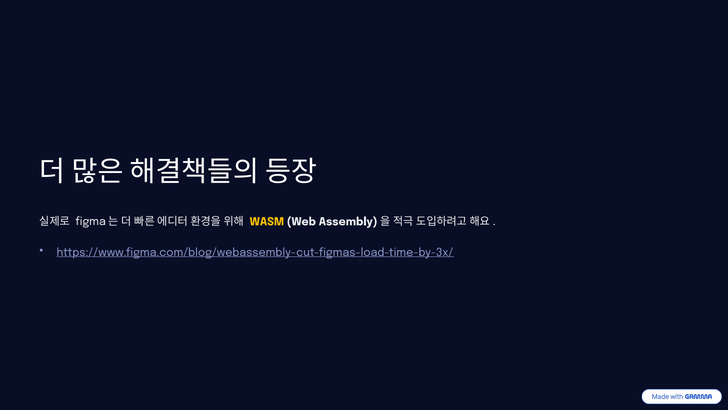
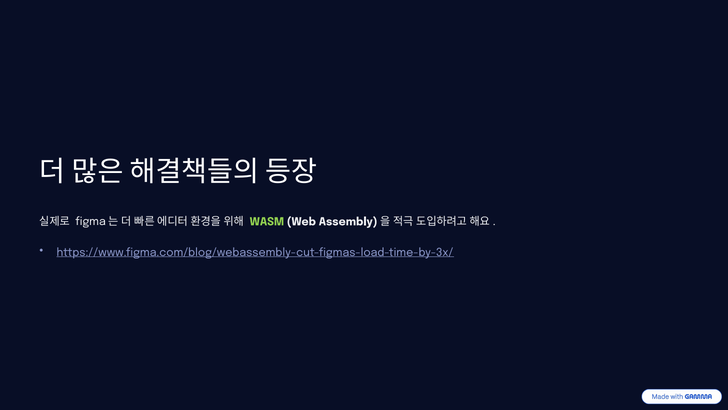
WASM colour: yellow -> light green
